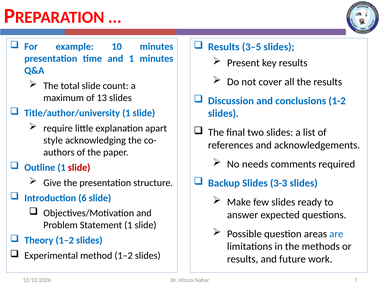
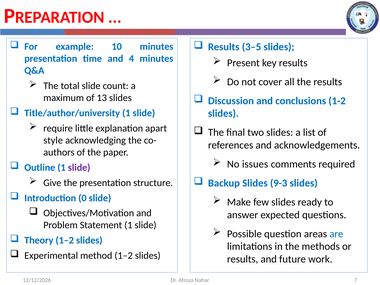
and 1: 1 -> 4
needs: needs -> issues
slide at (79, 168) colour: red -> purple
3-3: 3-3 -> 9-3
6: 6 -> 0
